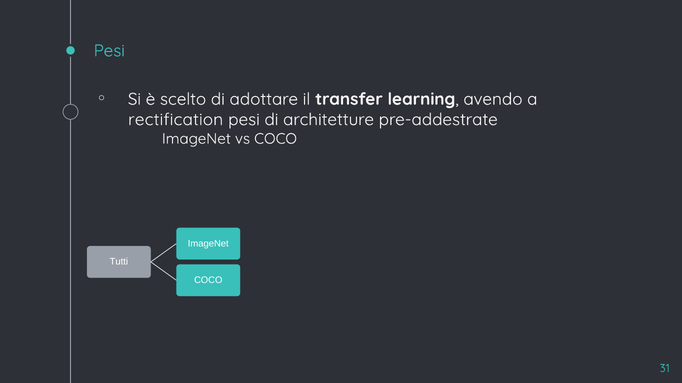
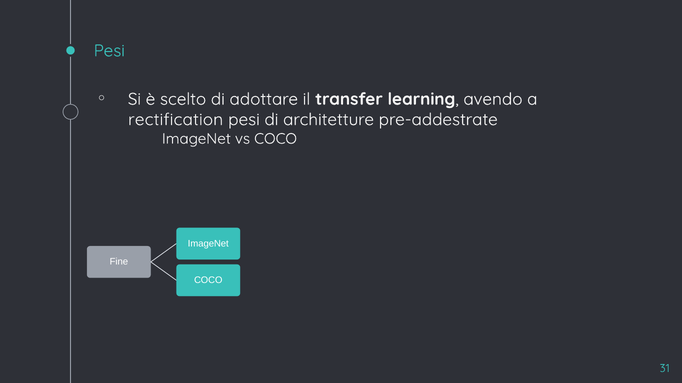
Tutti: Tutti -> Fine
